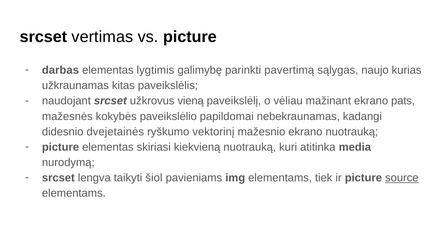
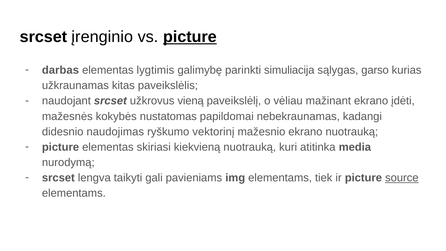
vertimas: vertimas -> įrenginio
picture at (190, 37) underline: none -> present
pavertimą: pavertimą -> simuliacija
naujo: naujo -> garso
pats: pats -> įdėti
paveikslėlio: paveikslėlio -> nustatomas
dvejetainės: dvejetainės -> naudojimas
šiol: šiol -> gali
